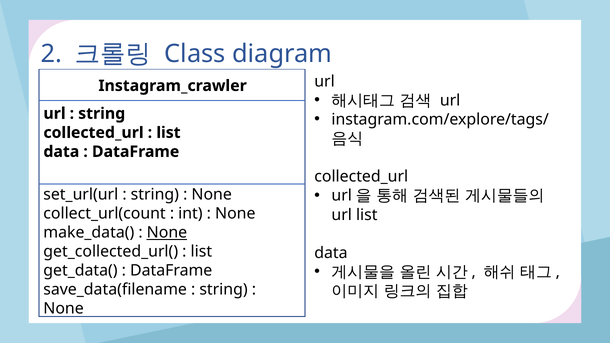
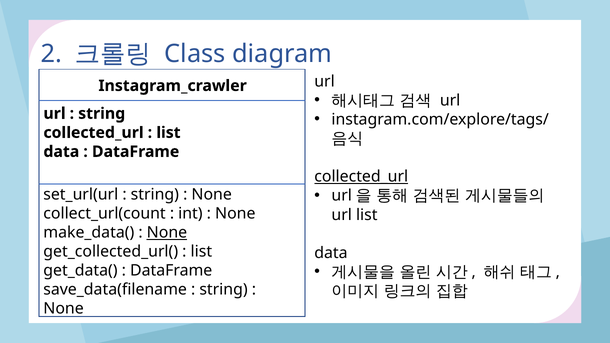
collected_url at (361, 177) underline: none -> present
